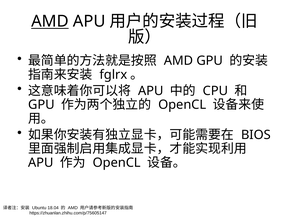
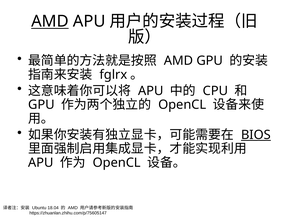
BIOS underline: none -> present
